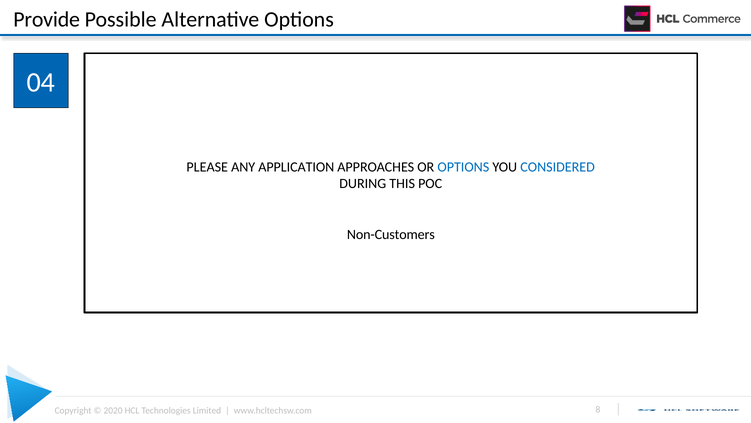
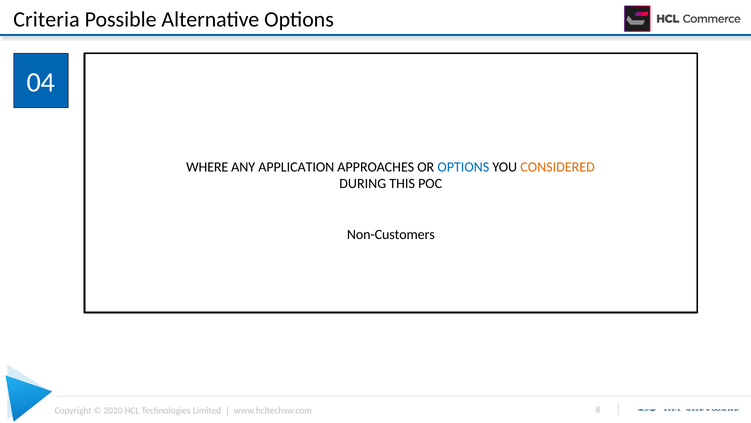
Provide: Provide -> Criteria
PLEASE: PLEASE -> WHERE
CONSIDERED colour: blue -> orange
